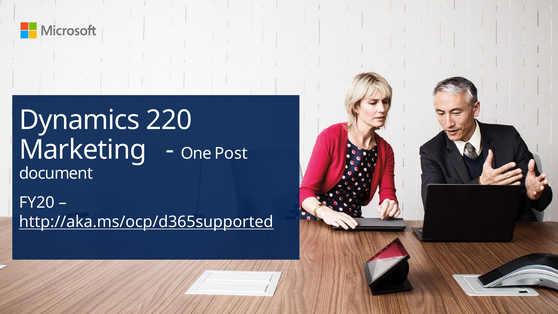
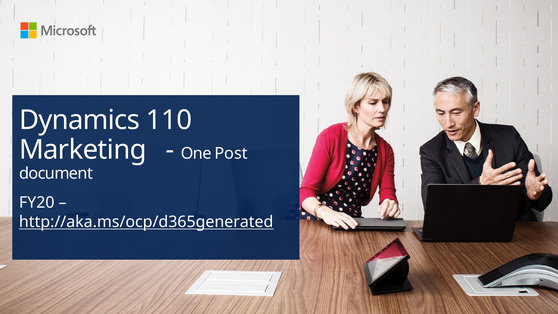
220: 220 -> 110
http://aka.ms/ocp/d365supported: http://aka.ms/ocp/d365supported -> http://aka.ms/ocp/d365generated
